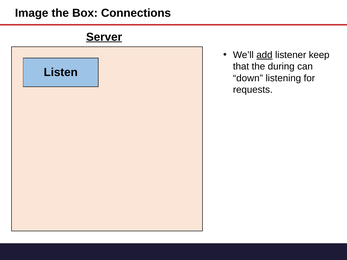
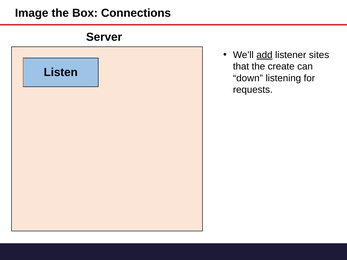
Server underline: present -> none
keep: keep -> sites
during: during -> create
